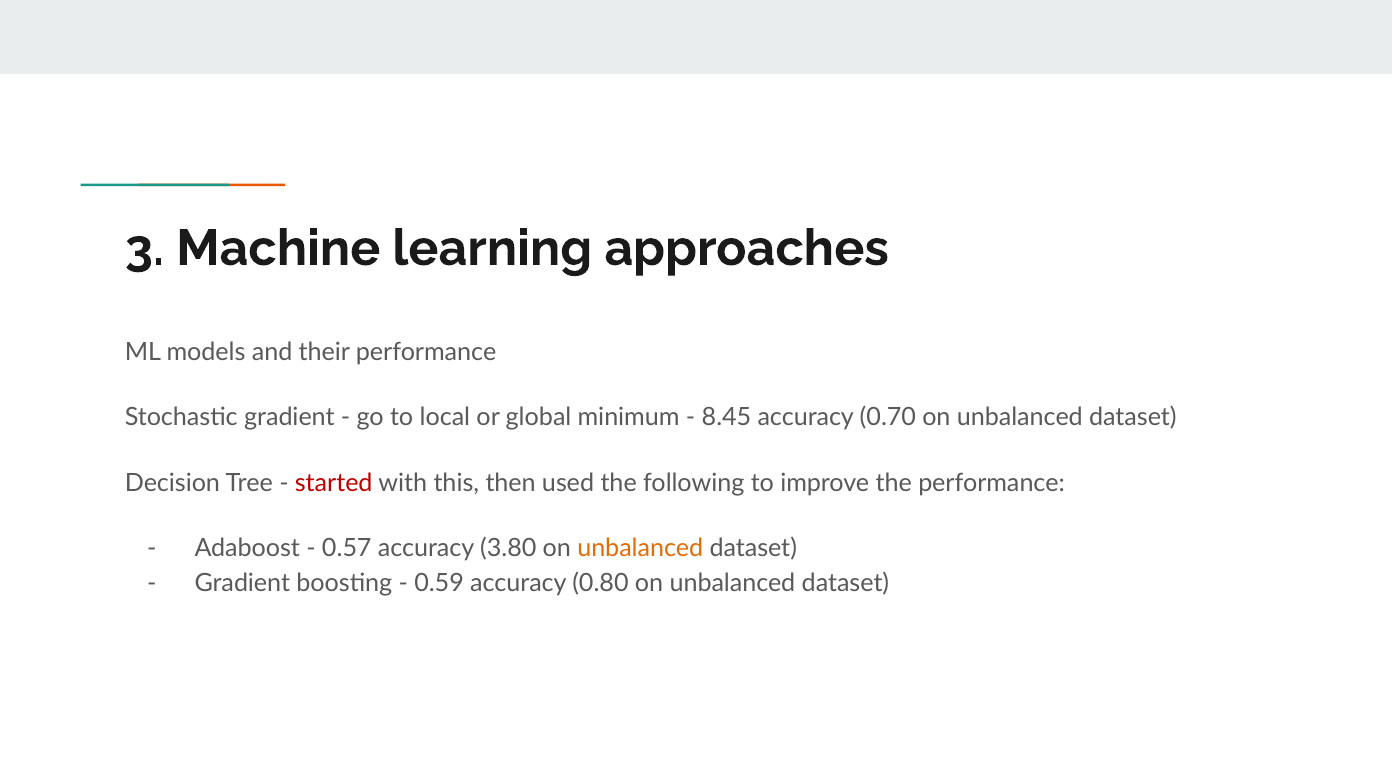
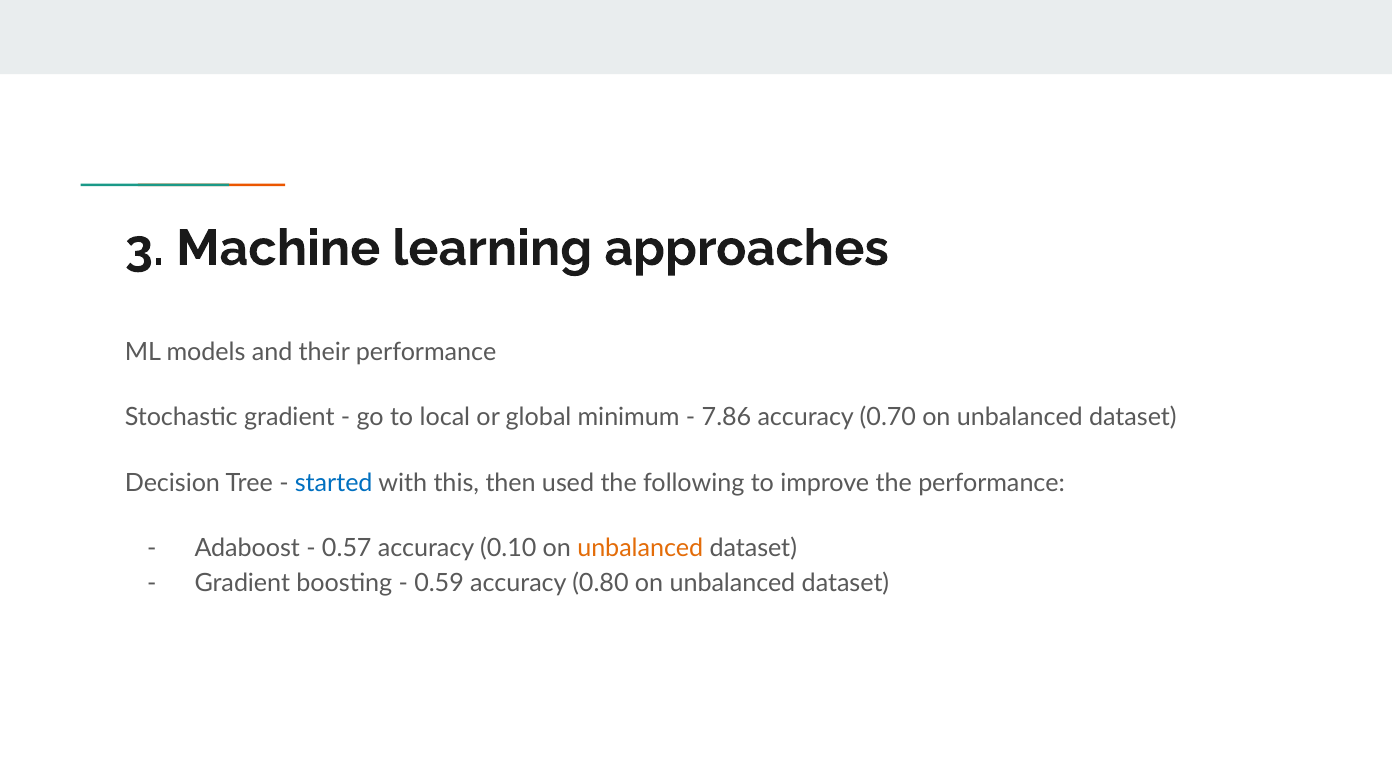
8.45: 8.45 -> 7.86
started colour: red -> blue
3.80: 3.80 -> 0.10
